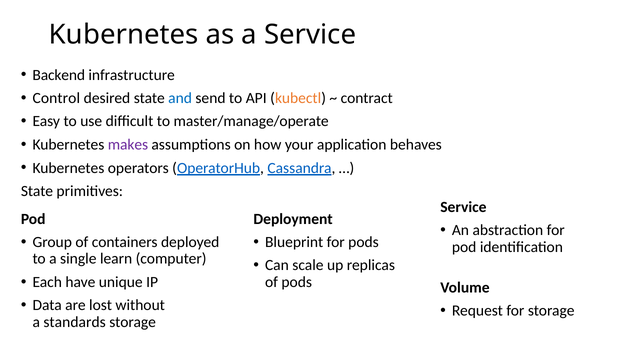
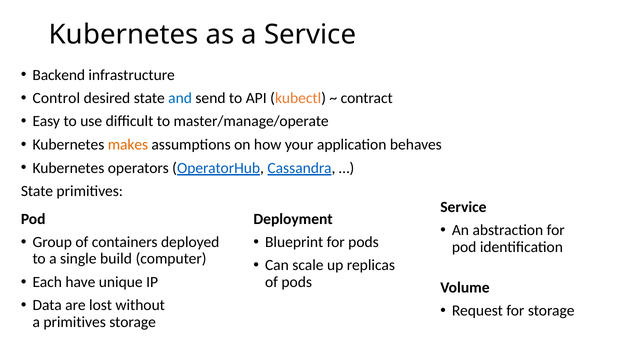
makes colour: purple -> orange
learn: learn -> build
a standards: standards -> primitives
